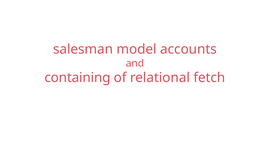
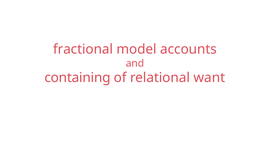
salesman: salesman -> fractional
fetch: fetch -> want
